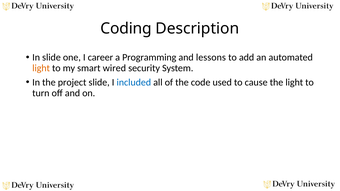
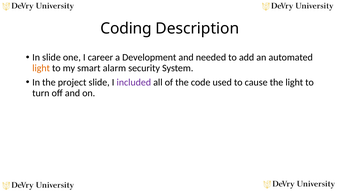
Programming: Programming -> Development
lessons: lessons -> needed
wired: wired -> alarm
included colour: blue -> purple
